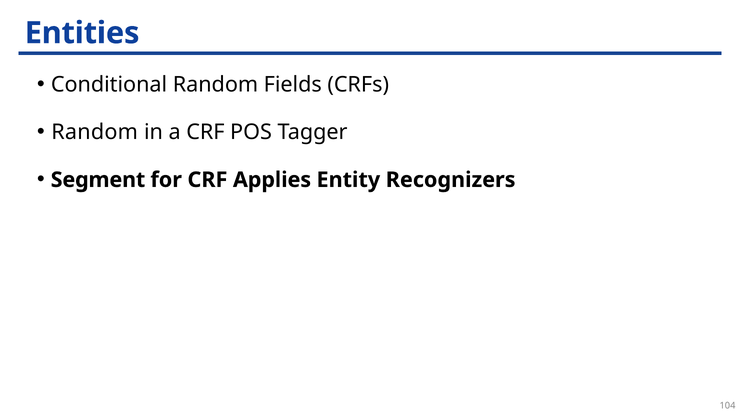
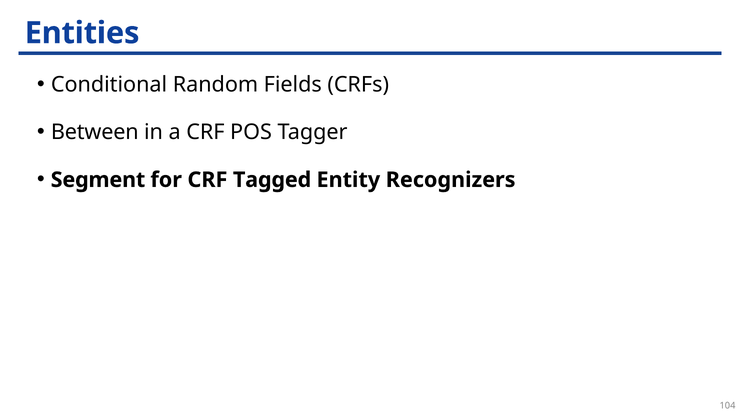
Random at (95, 132): Random -> Between
Applies: Applies -> Tagged
